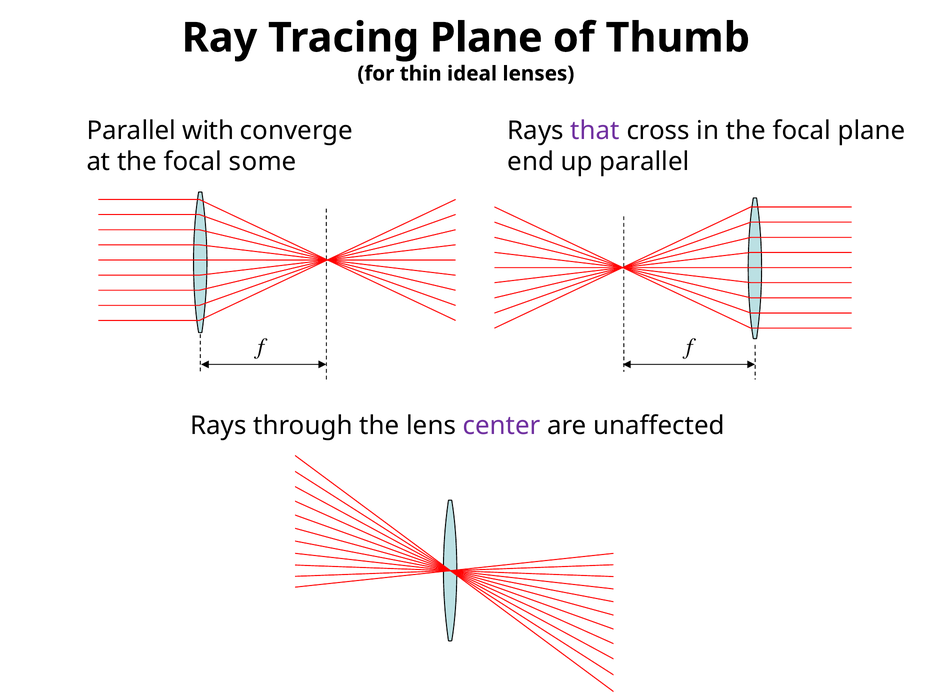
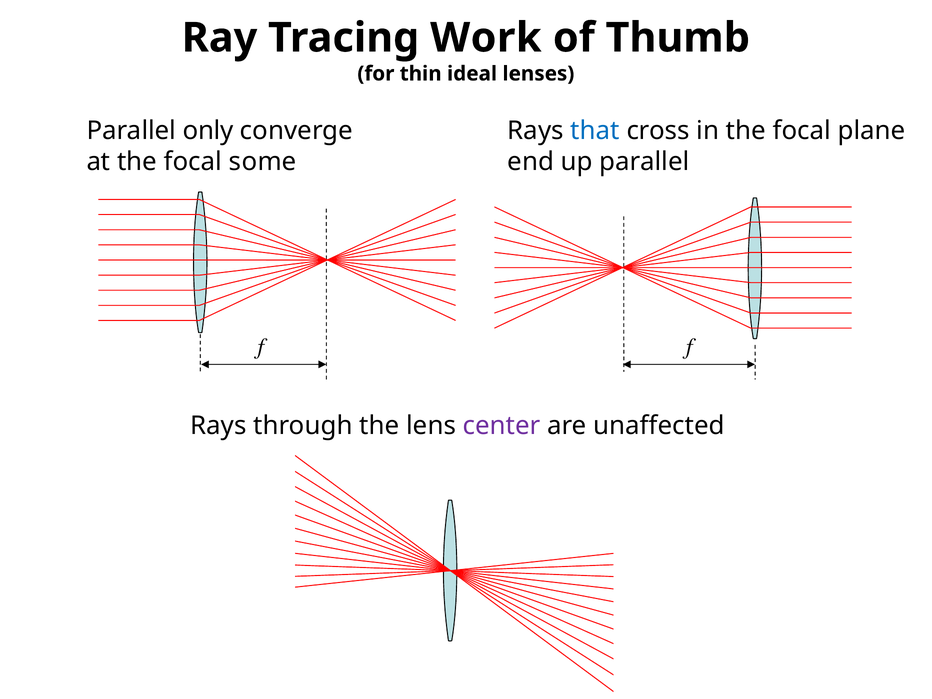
Tracing Plane: Plane -> Work
with: with -> only
that colour: purple -> blue
